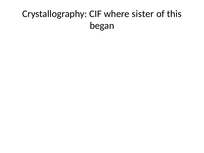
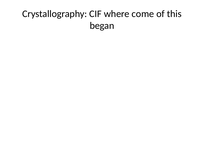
sister: sister -> come
